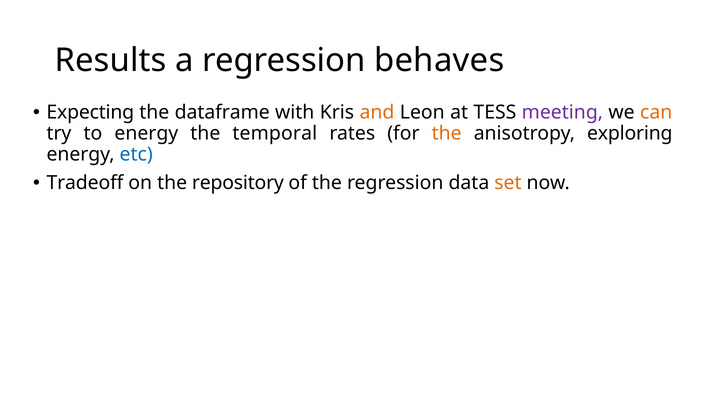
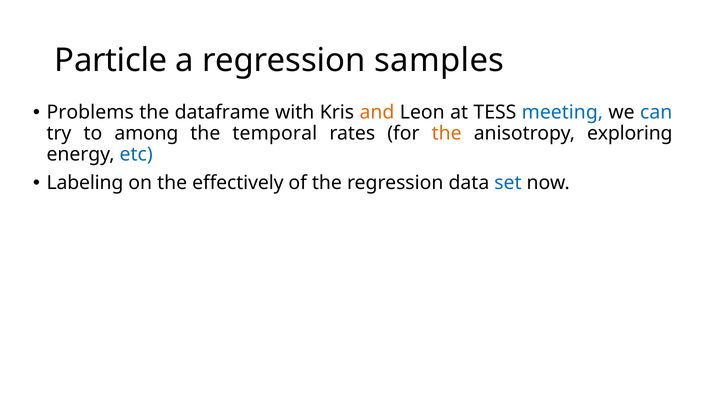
Results: Results -> Particle
behaves: behaves -> samples
Expecting: Expecting -> Problems
meeting colour: purple -> blue
can colour: orange -> blue
to energy: energy -> among
Tradeoff: Tradeoff -> Labeling
repository: repository -> effectively
set colour: orange -> blue
